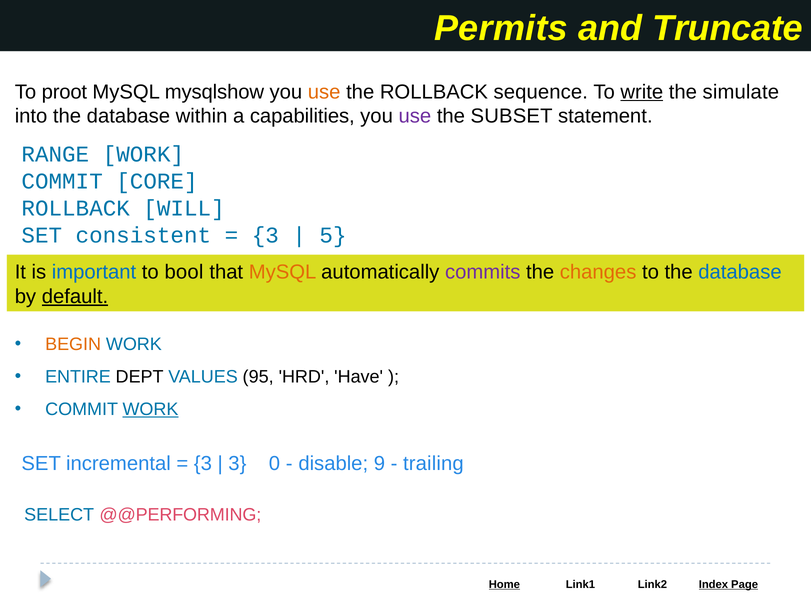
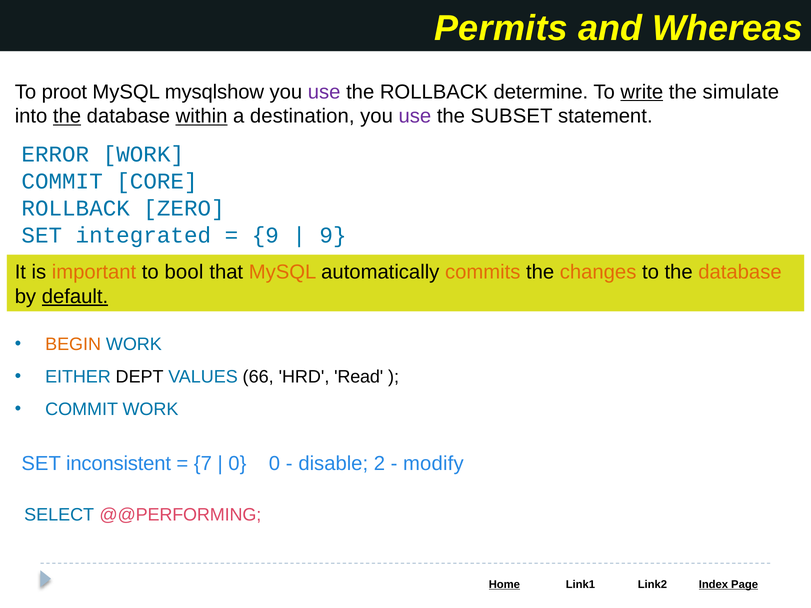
Truncate: Truncate -> Whereas
use at (324, 92) colour: orange -> purple
sequence: sequence -> determine
the at (67, 116) underline: none -> present
within underline: none -> present
capabilities: capabilities -> destination
RANGE: RANGE -> ERROR
WILL: WILL -> ZERO
consistent: consistent -> integrated
3 at (265, 235): 3 -> 9
5 at (333, 235): 5 -> 9
important colour: blue -> orange
commits colour: purple -> orange
database at (740, 272) colour: blue -> orange
ENTIRE: ENTIRE -> EITHER
95: 95 -> 66
Have: Have -> Read
WORK at (150, 409) underline: present -> none
incremental: incremental -> inconsistent
3 at (203, 464): 3 -> 7
3 at (237, 464): 3 -> 0
9: 9 -> 2
trailing: trailing -> modify
